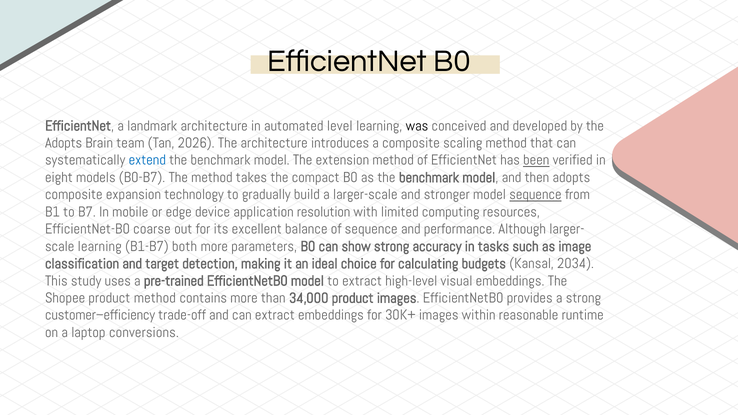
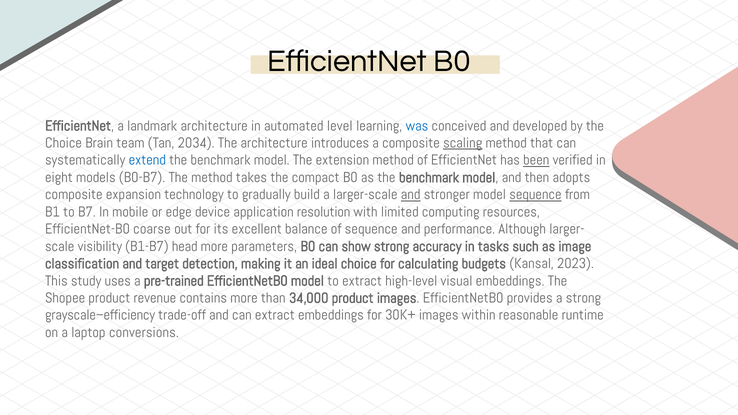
was colour: black -> blue
Adopts at (64, 143): Adopts -> Choice
2026: 2026 -> 2034
scaling underline: none -> present
and at (411, 195) underline: none -> present
learning at (100, 246): learning -> visibility
both: both -> head
2034: 2034 -> 2023
product method: method -> revenue
customer–efficiency: customer–efficiency -> grayscale–efficiency
